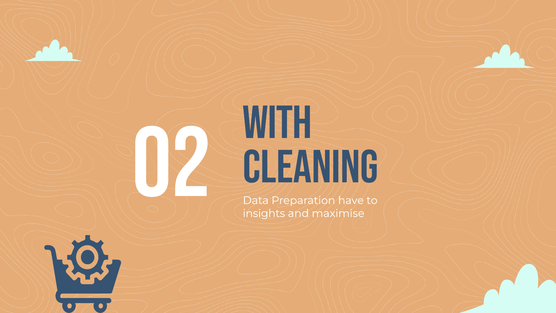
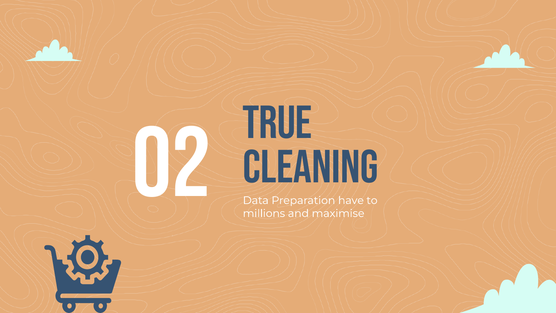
With: With -> True
insights: insights -> millions
